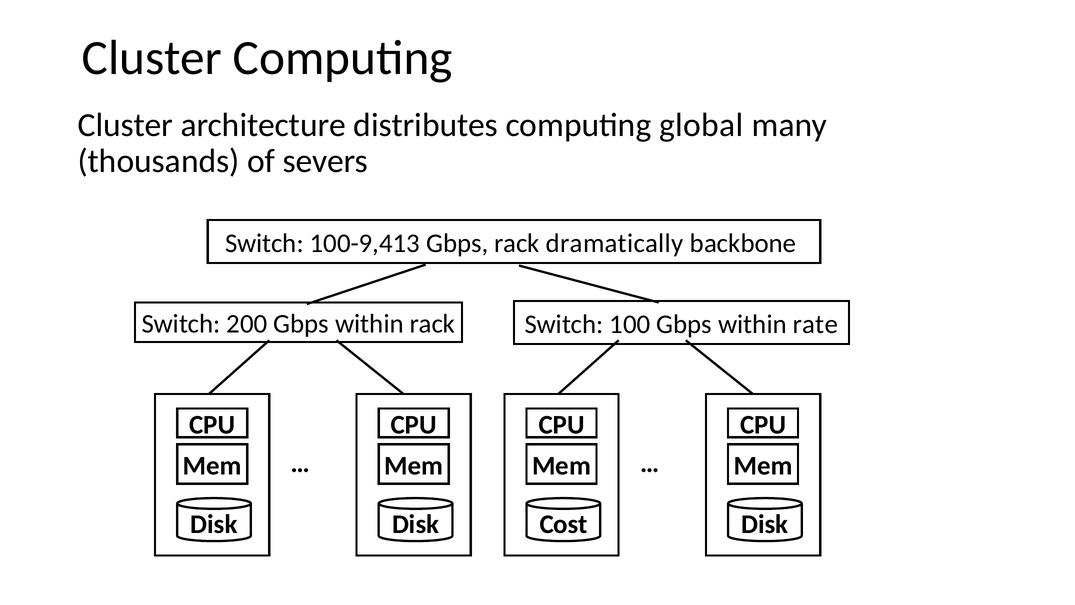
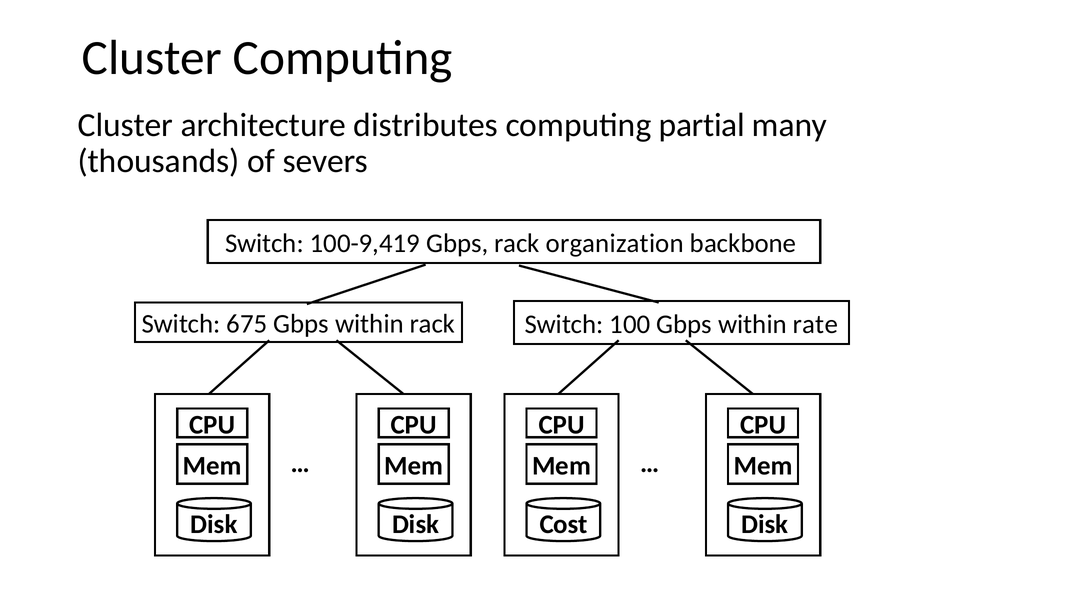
global: global -> partial
100-9,413: 100-9,413 -> 100-9,419
dramatically: dramatically -> organization
200: 200 -> 675
